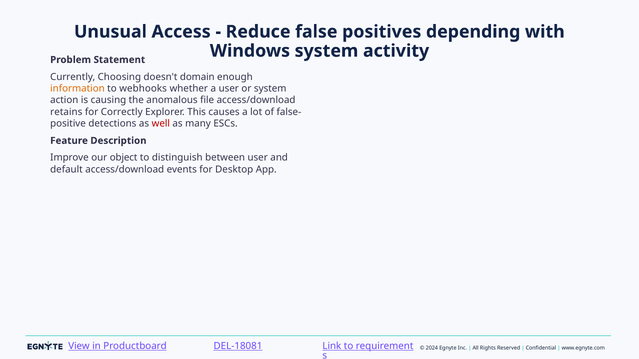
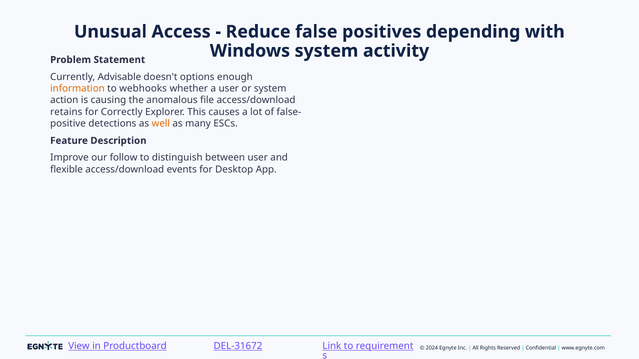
Choosing: Choosing -> Advisable
domain: domain -> options
well colour: red -> orange
object: object -> follow
default: default -> flexible
DEL-18081: DEL-18081 -> DEL-31672
